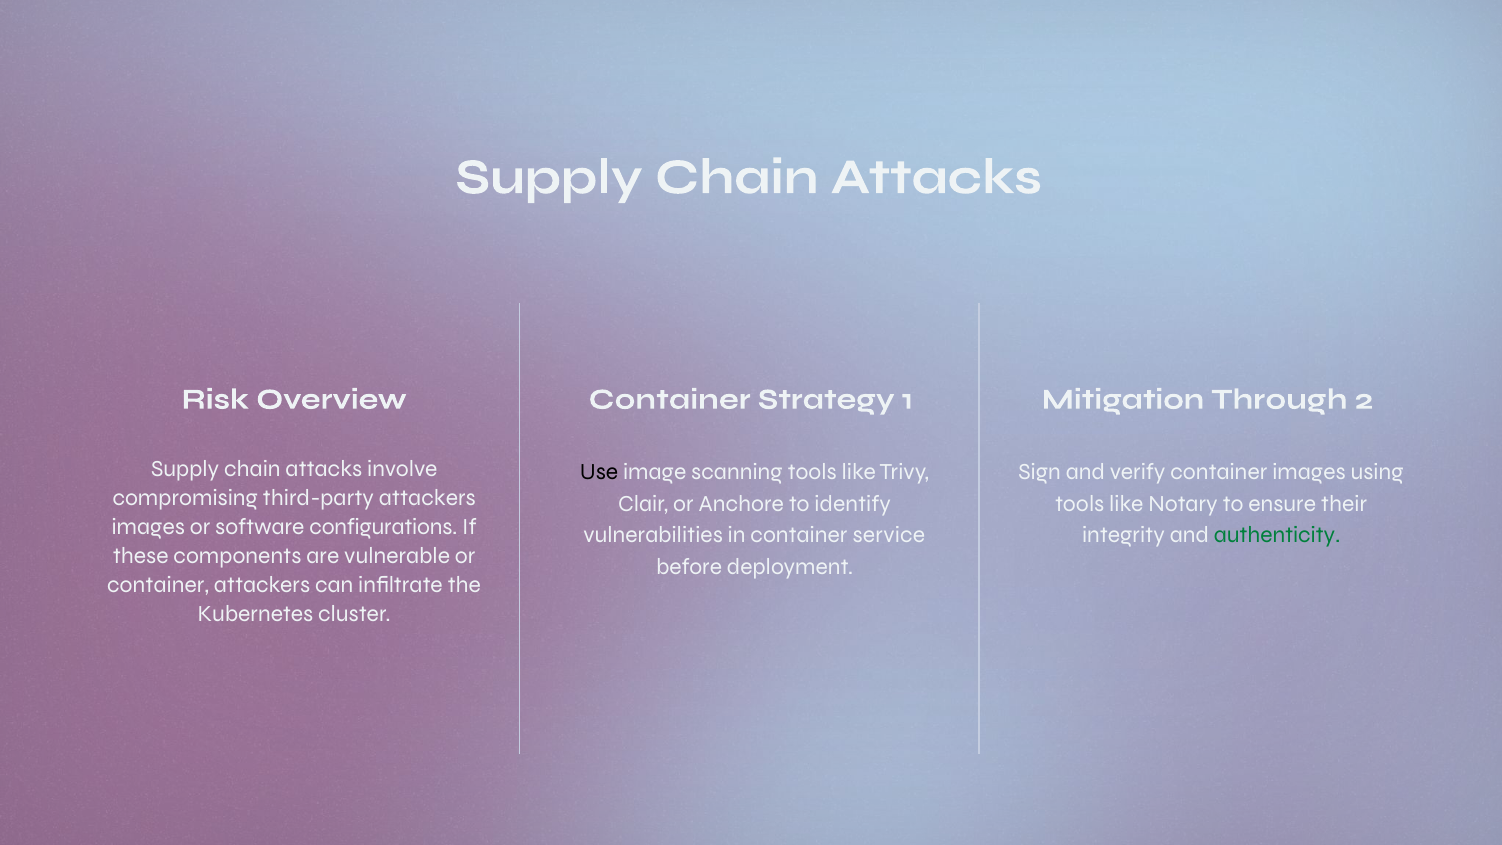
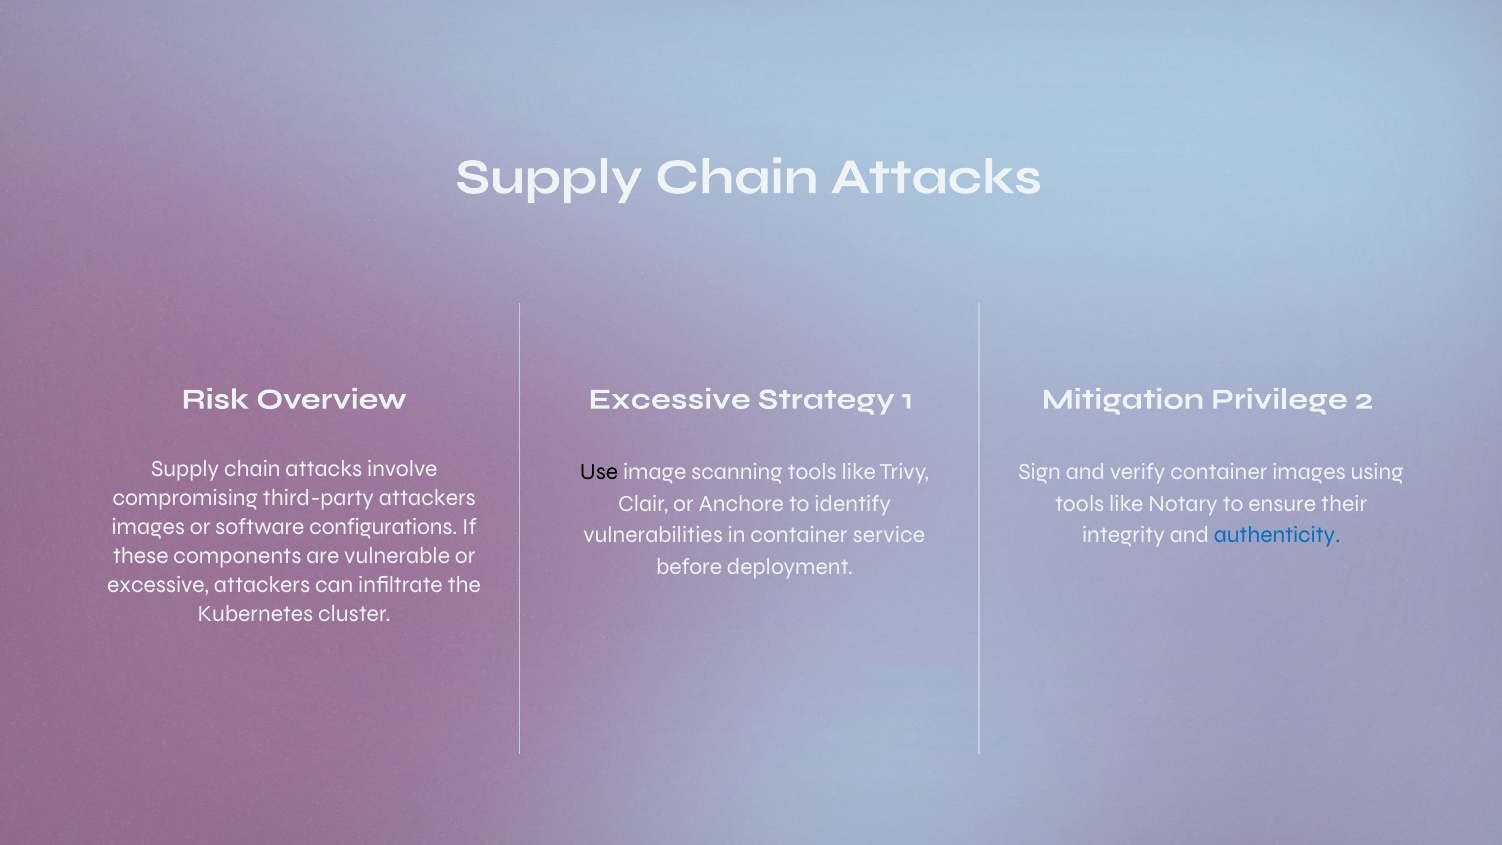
Overview Container: Container -> Excessive
Through: Through -> Privilege
authenticity colour: green -> blue
container at (158, 585): container -> excessive
